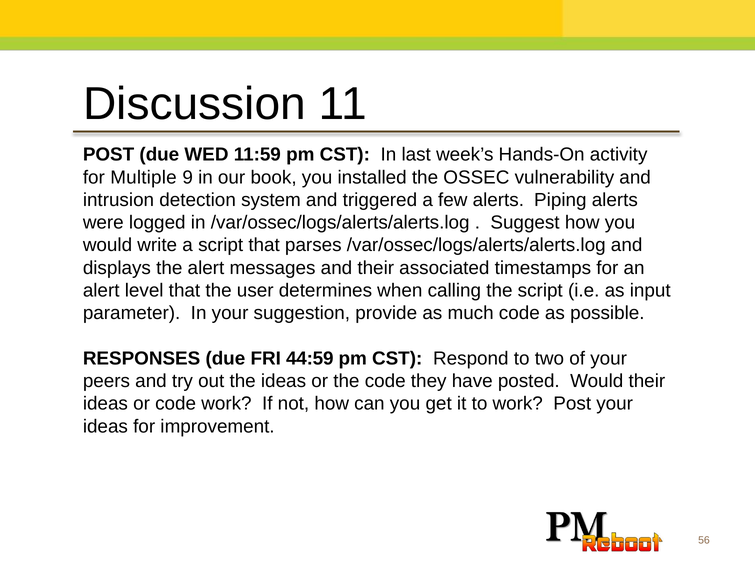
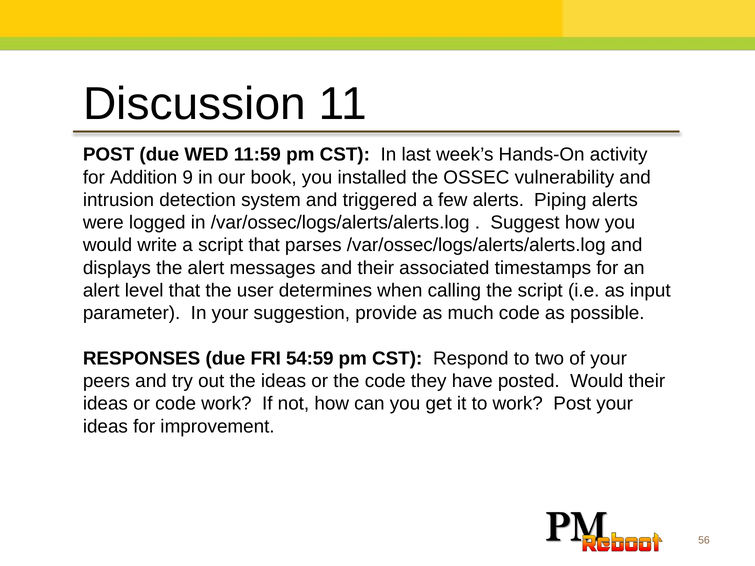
Multiple: Multiple -> Addition
44:59: 44:59 -> 54:59
